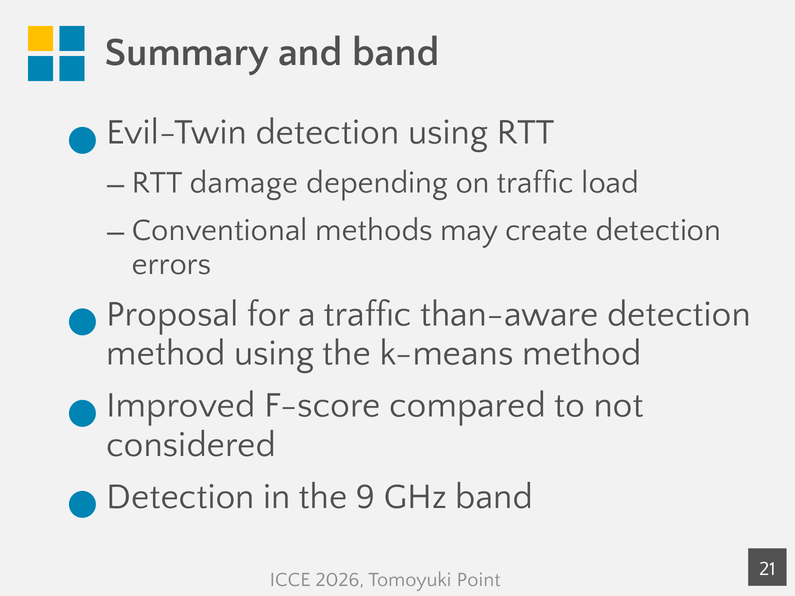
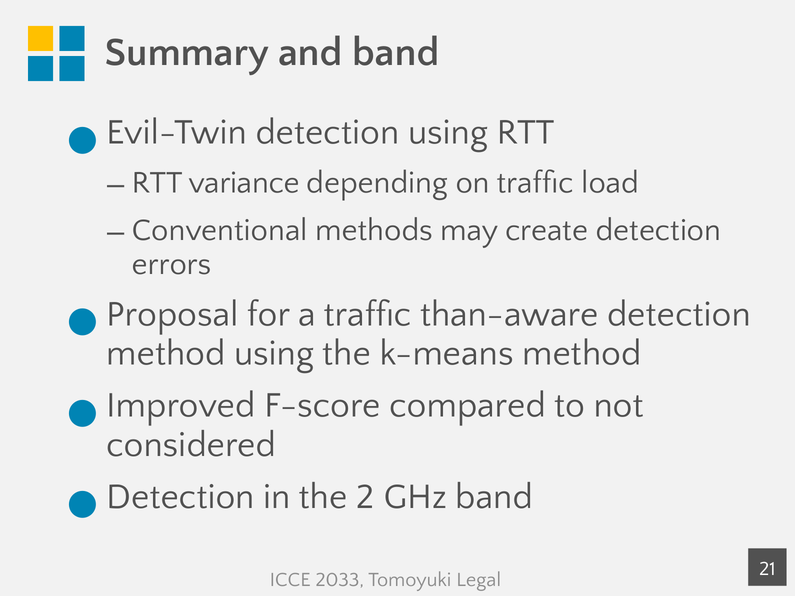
damage: damage -> variance
9: 9 -> 2
2026: 2026 -> 2033
Point: Point -> Legal
